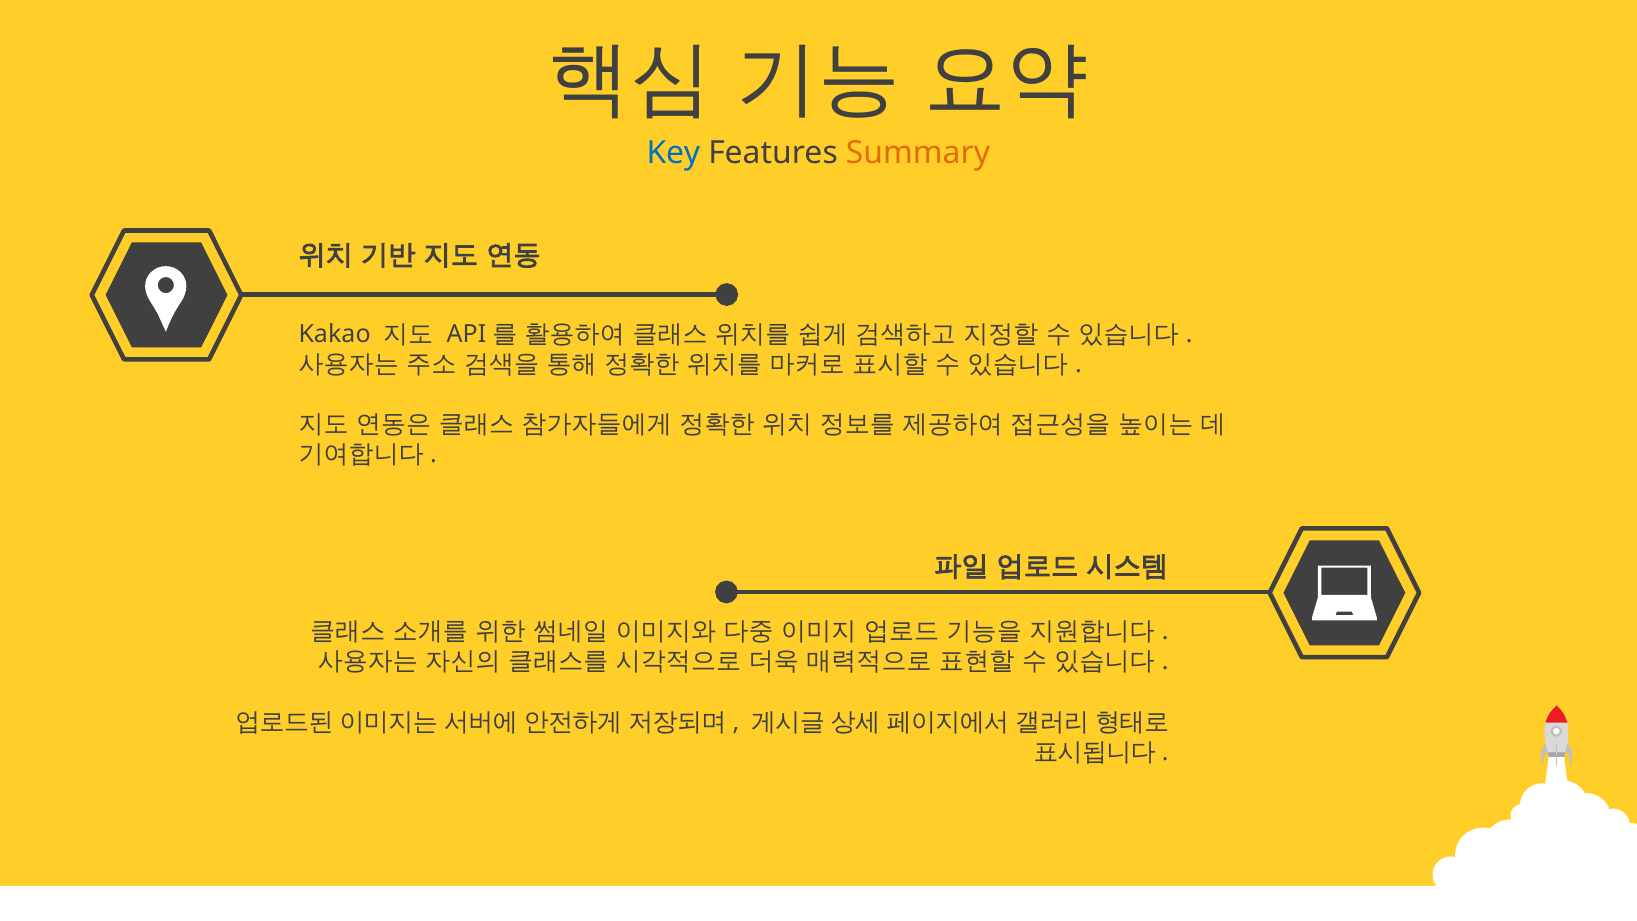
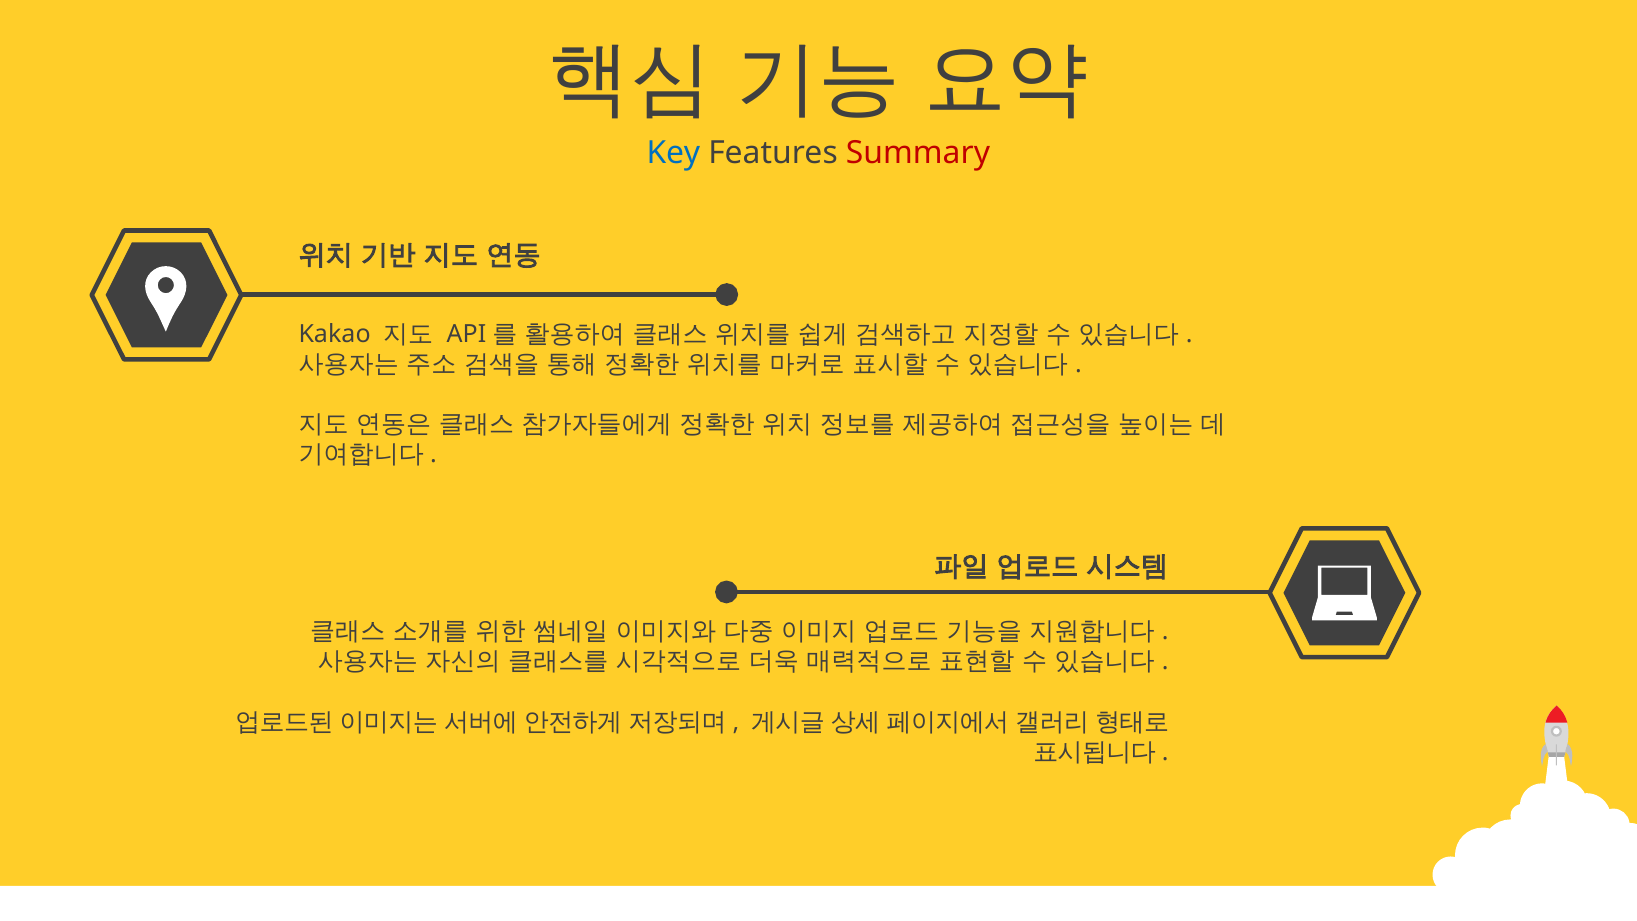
Summary colour: orange -> red
